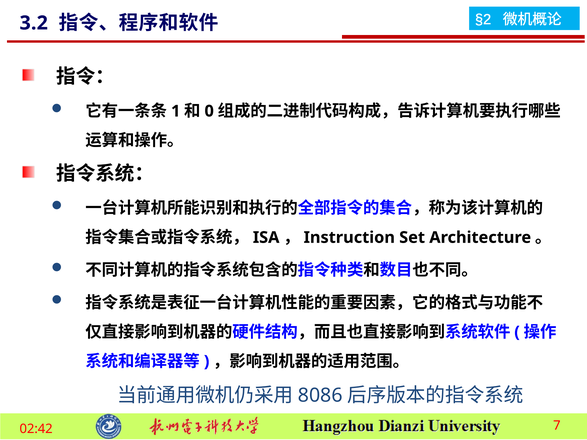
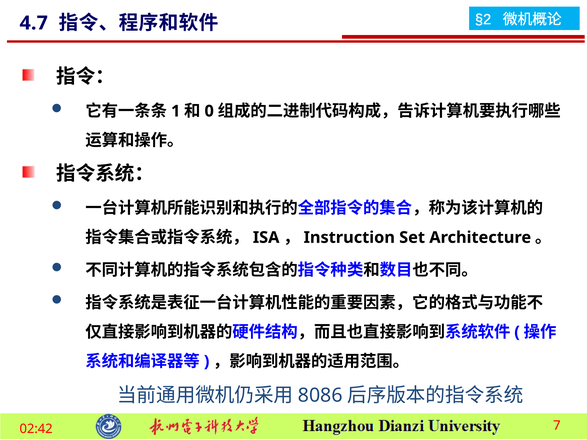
3.2: 3.2 -> 4.7
